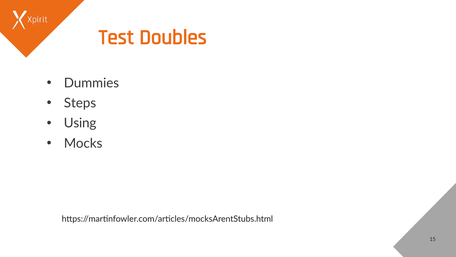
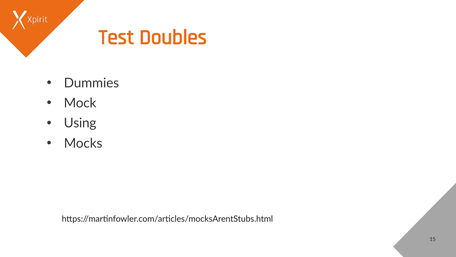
Steps: Steps -> Mock
